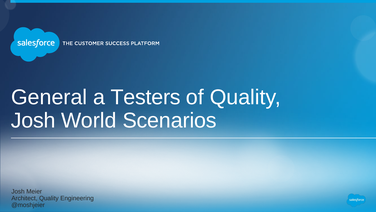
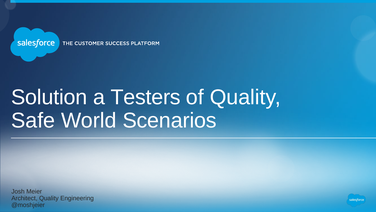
General: General -> Solution
Josh at (33, 120): Josh -> Safe
